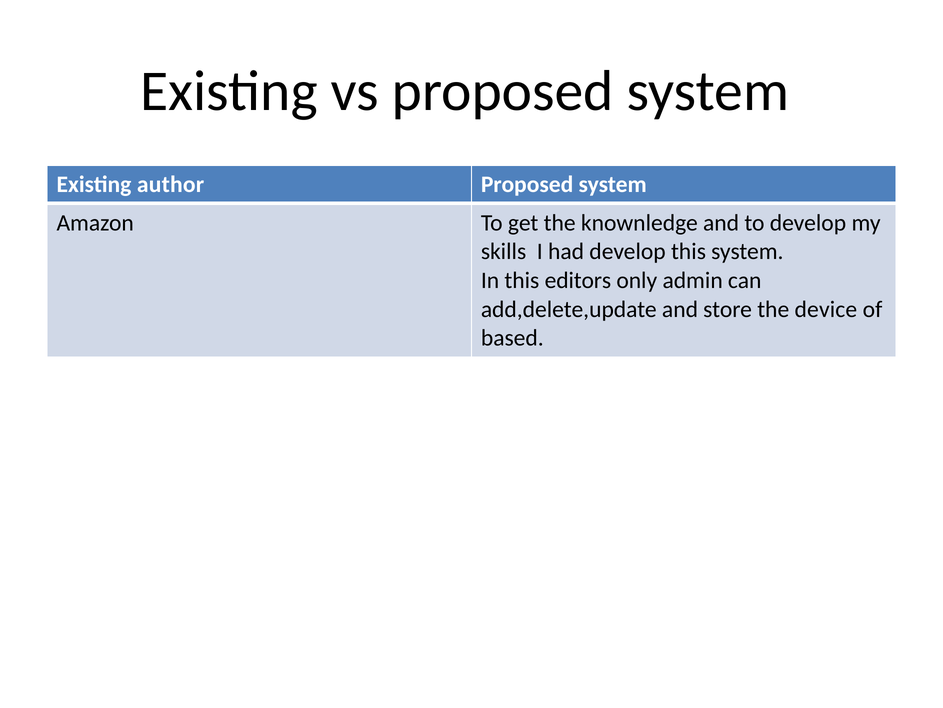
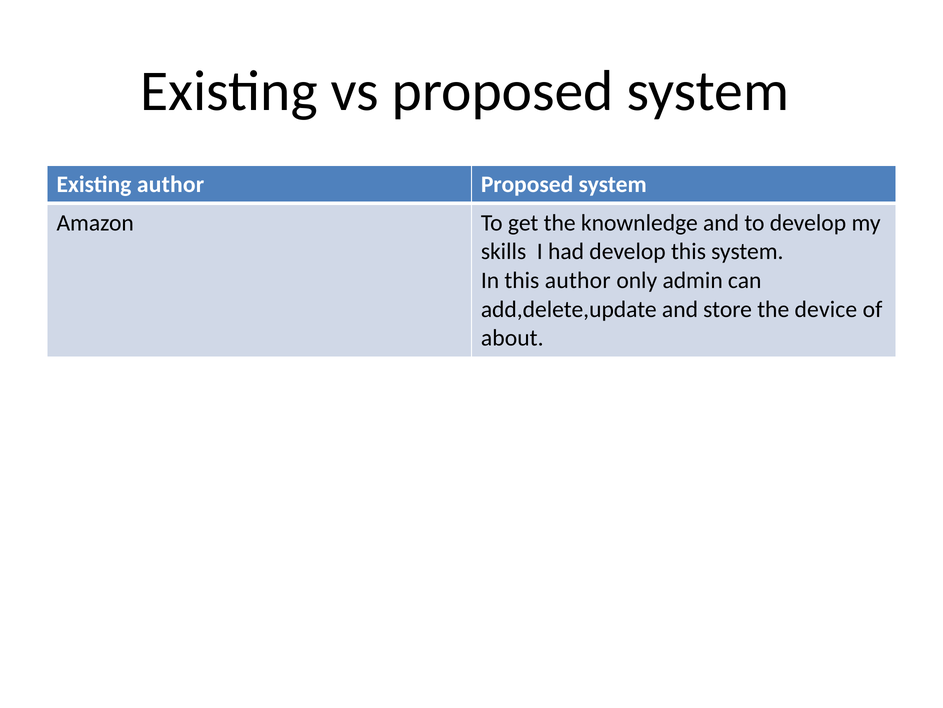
this editors: editors -> author
based: based -> about
